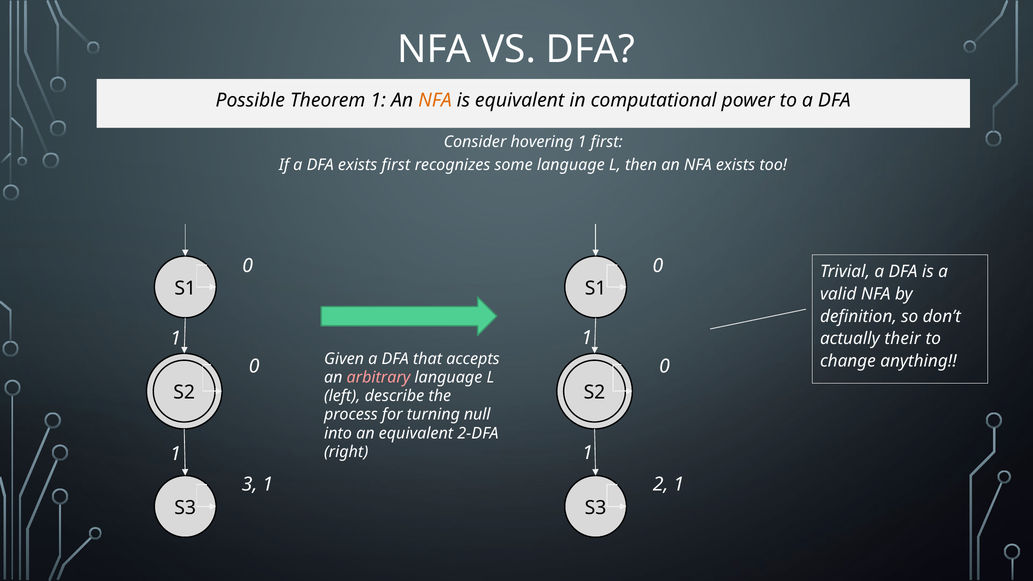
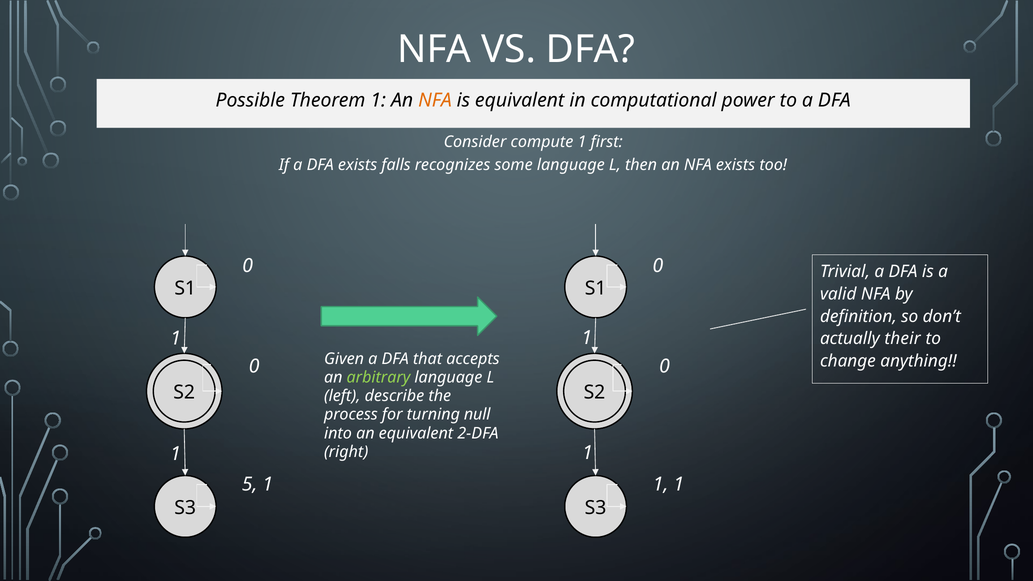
hovering: hovering -> compute
exists first: first -> falls
arbitrary colour: pink -> light green
3: 3 -> 5
2 at (661, 484): 2 -> 1
